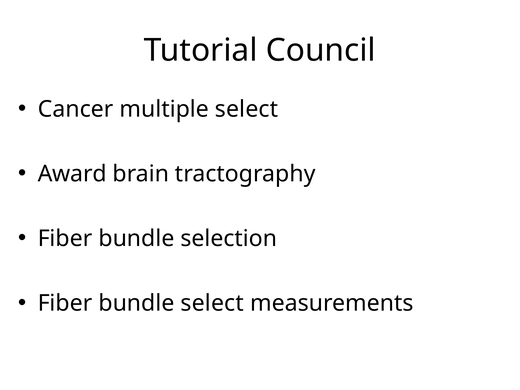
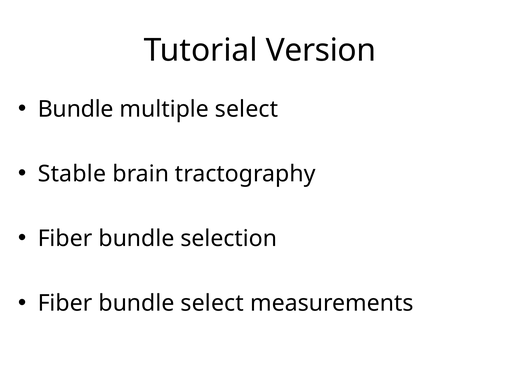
Council: Council -> Version
Cancer at (76, 109): Cancer -> Bundle
Award: Award -> Stable
